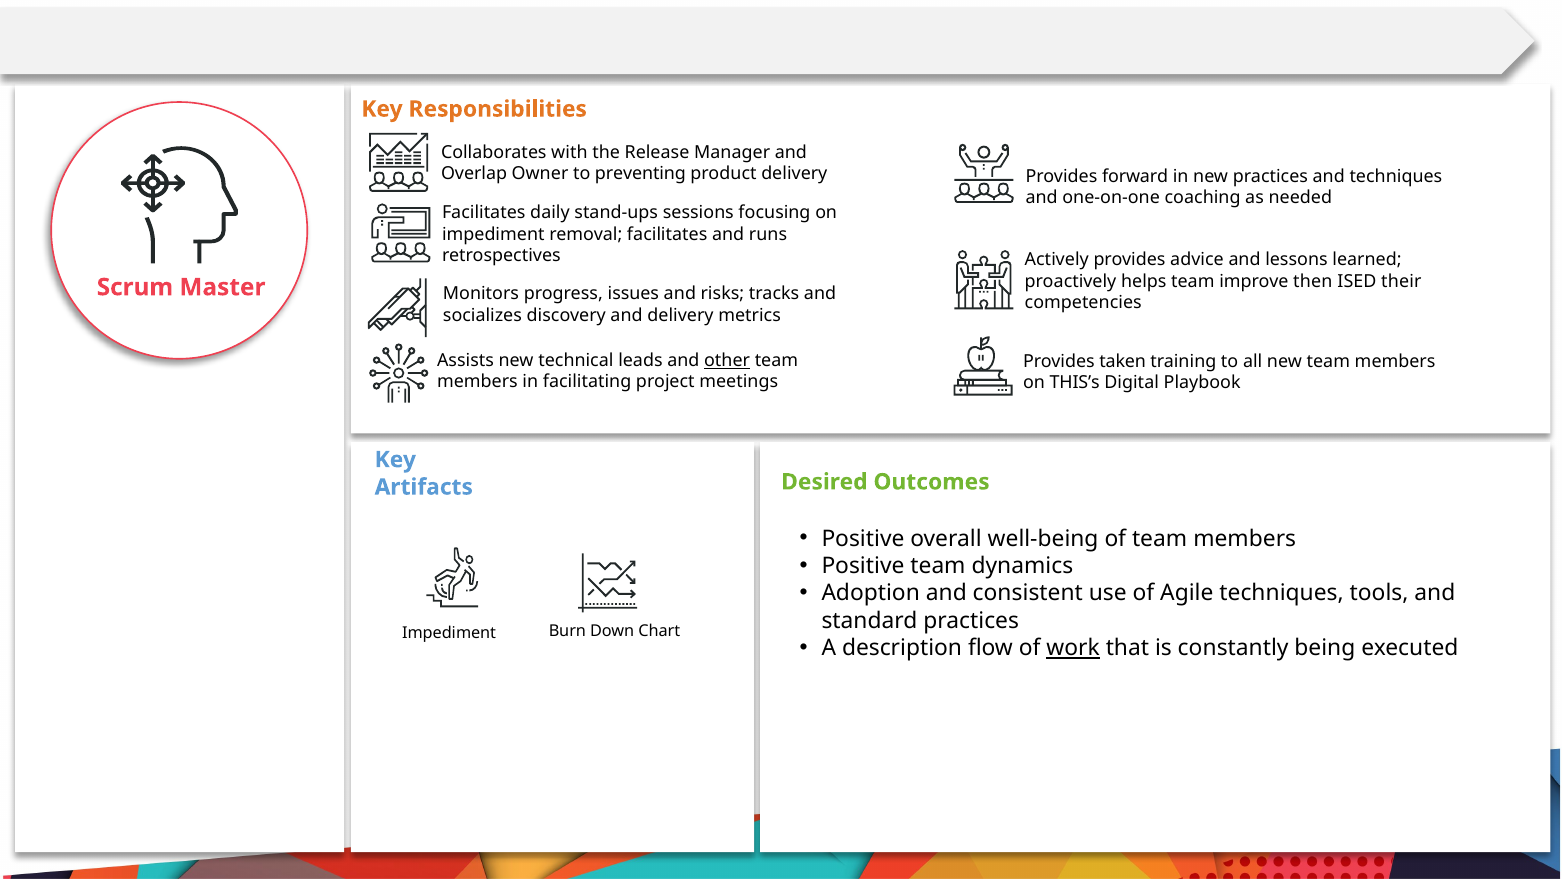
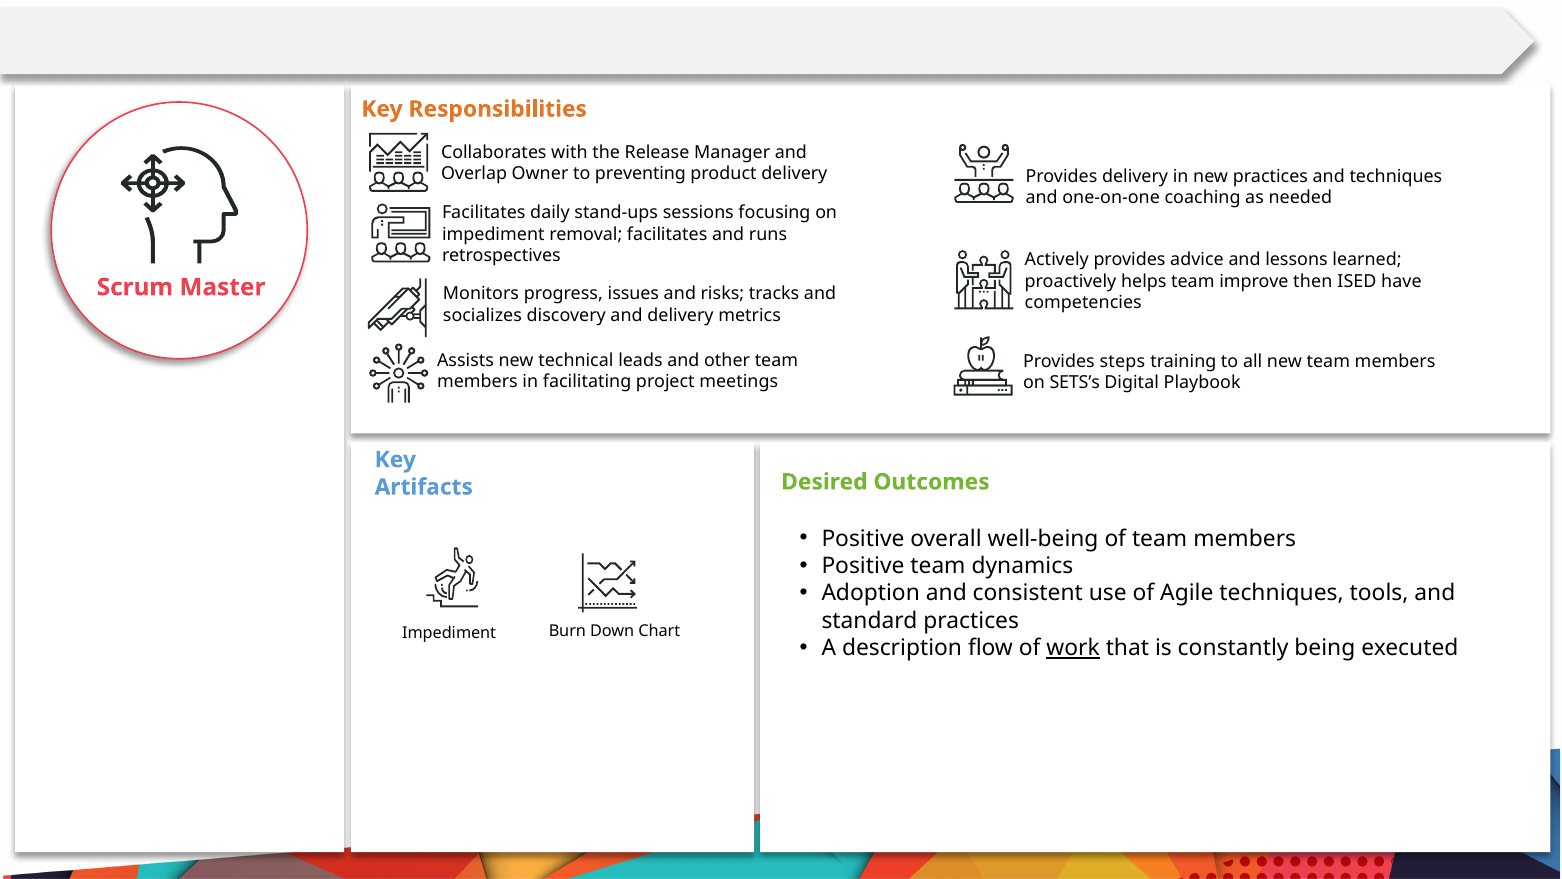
Provides forward: forward -> delivery
their: their -> have
other underline: present -> none
taken: taken -> steps
THIS’s: THIS’s -> SETS’s
